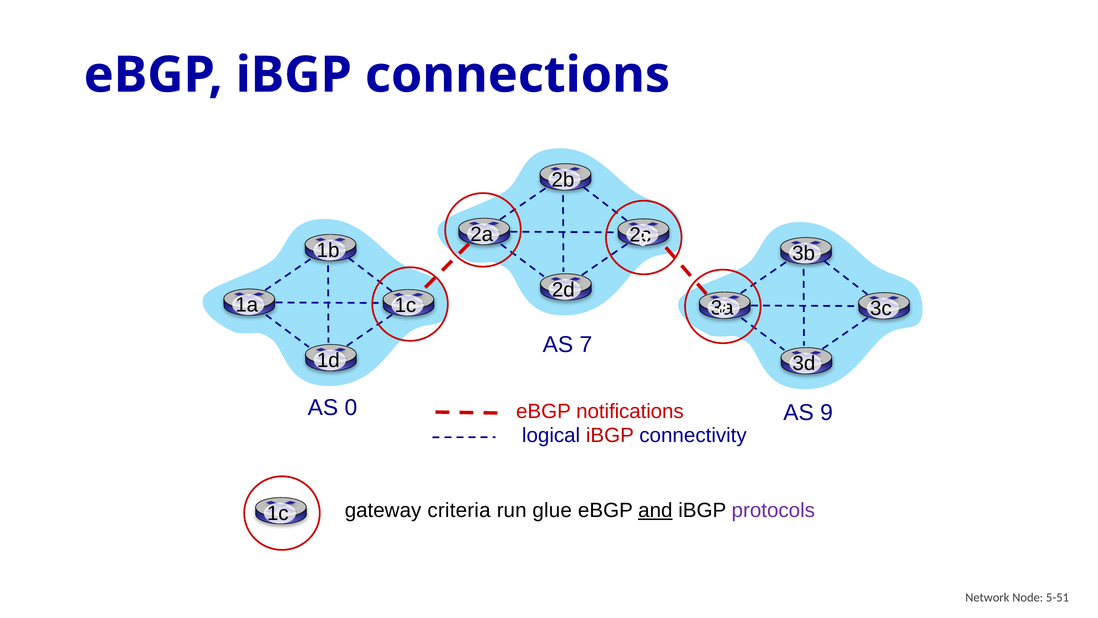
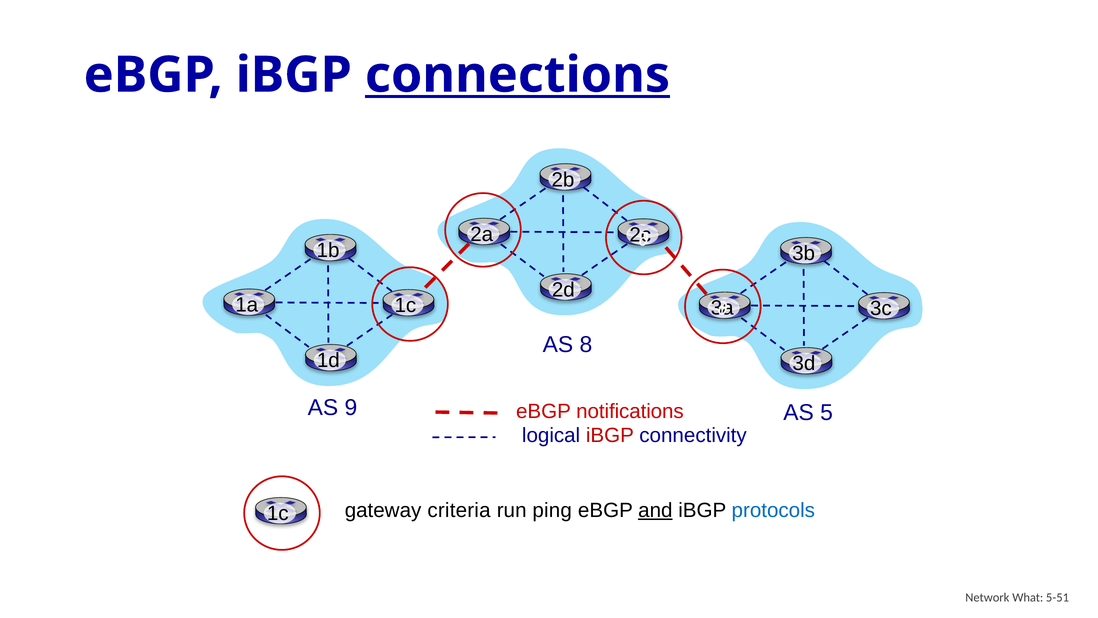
connections underline: none -> present
7: 7 -> 8
0: 0 -> 9
9: 9 -> 5
glue: glue -> ping
protocols colour: purple -> blue
Node: Node -> What
